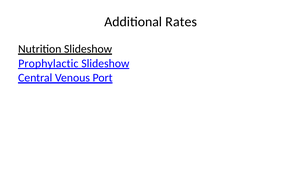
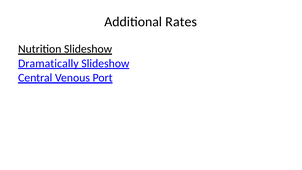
Prophylactic: Prophylactic -> Dramatically
